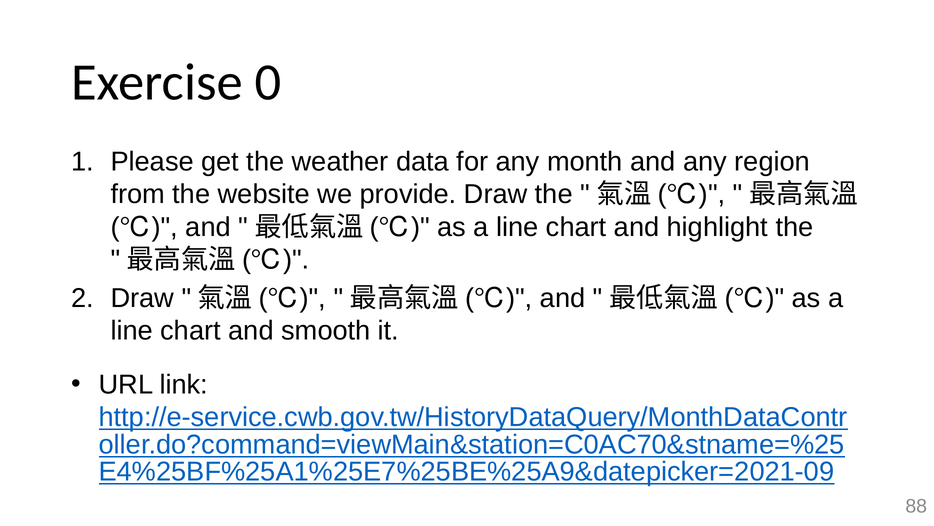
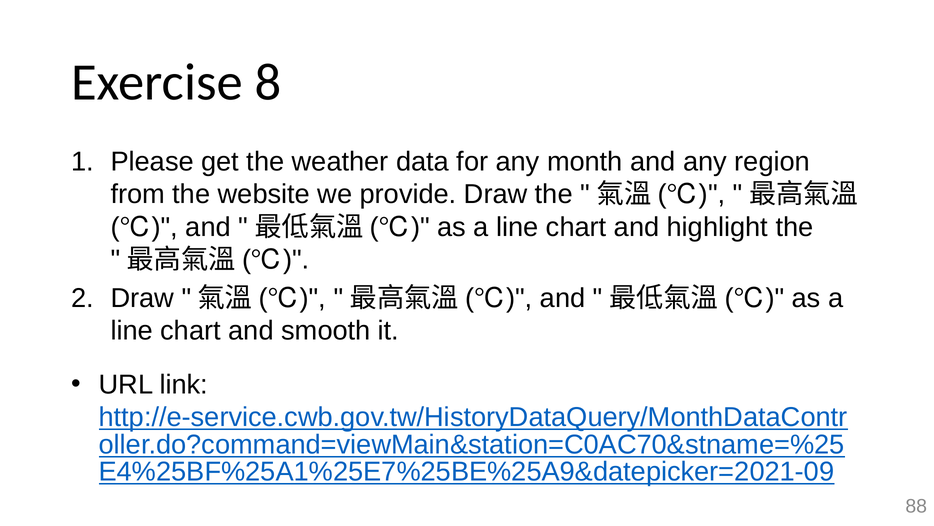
0: 0 -> 8
